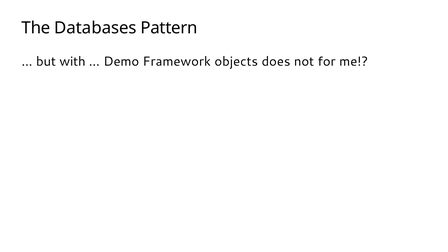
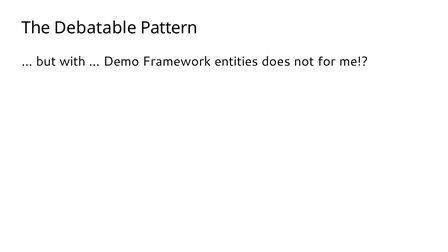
Databases: Databases -> Debatable
objects: objects -> entities
